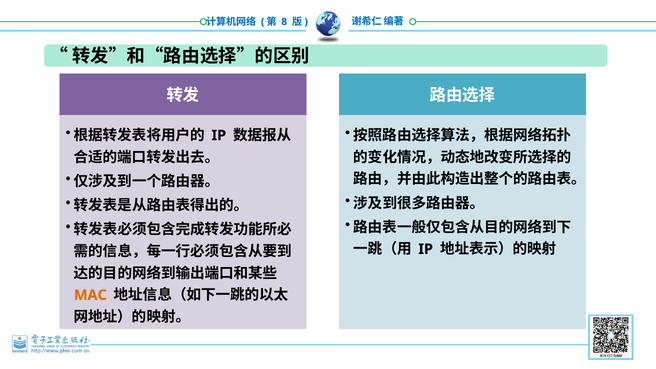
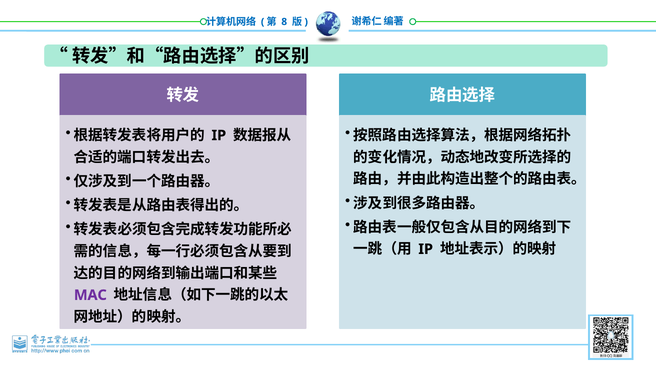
MAC colour: orange -> purple
